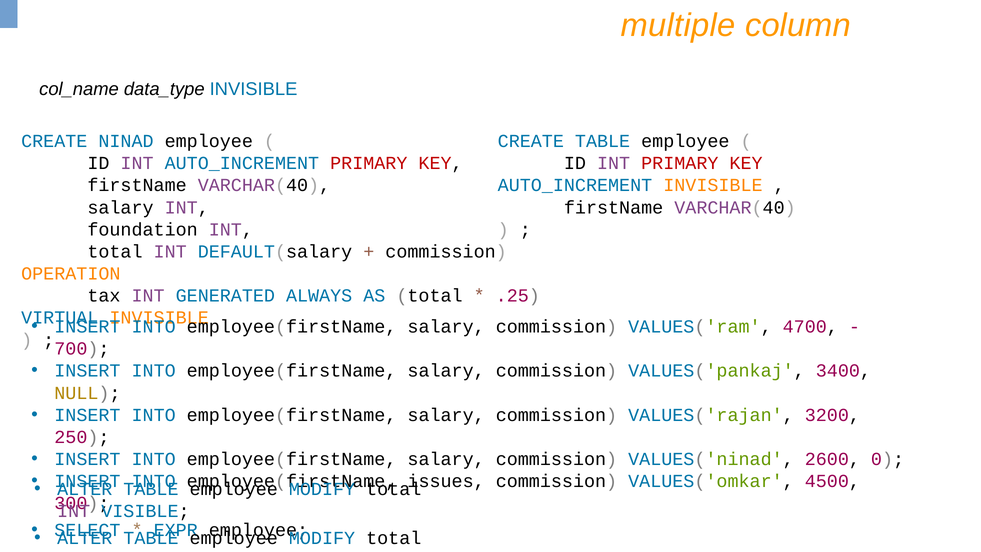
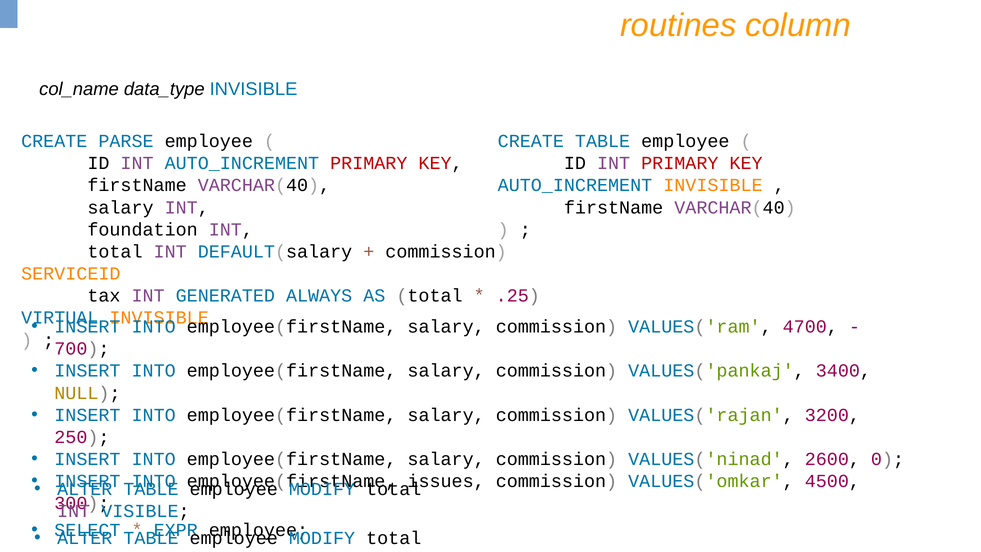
multiple: multiple -> routines
NINAD: NINAD -> PARSE
OPERATION: OPERATION -> SERVICEID
